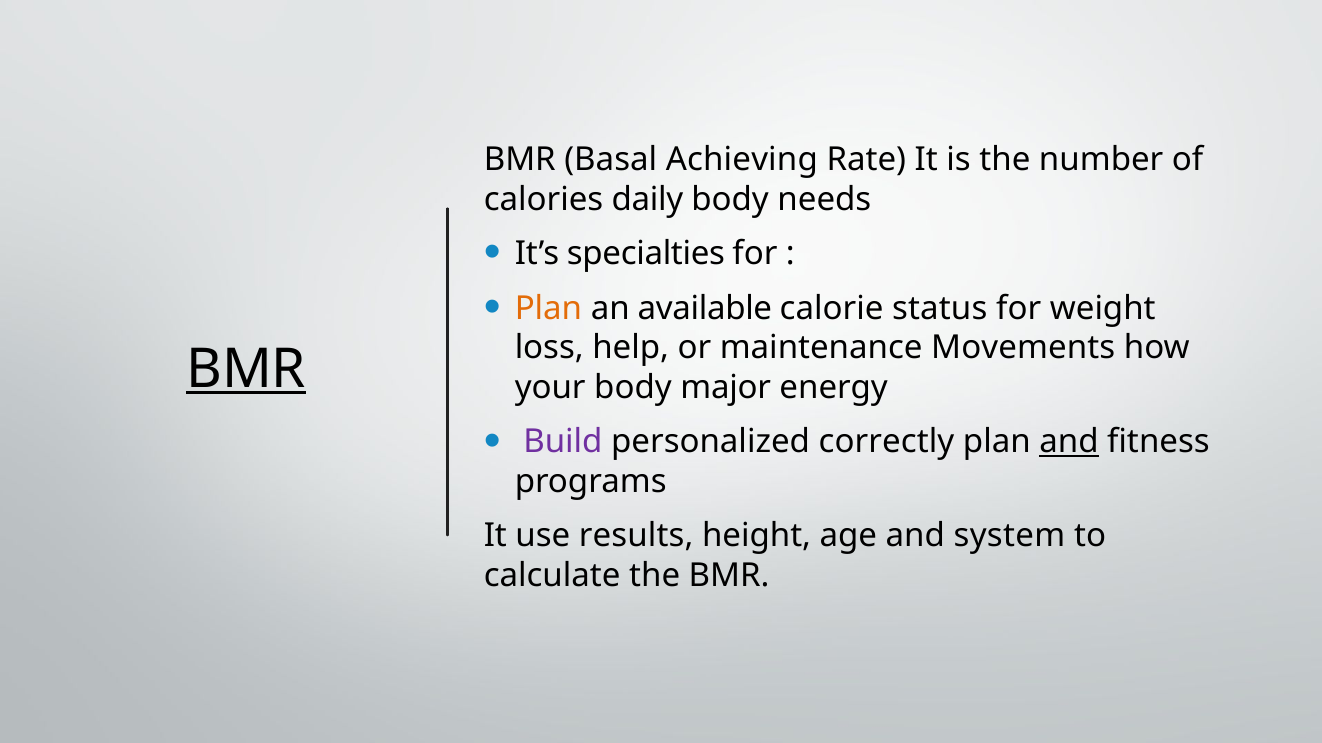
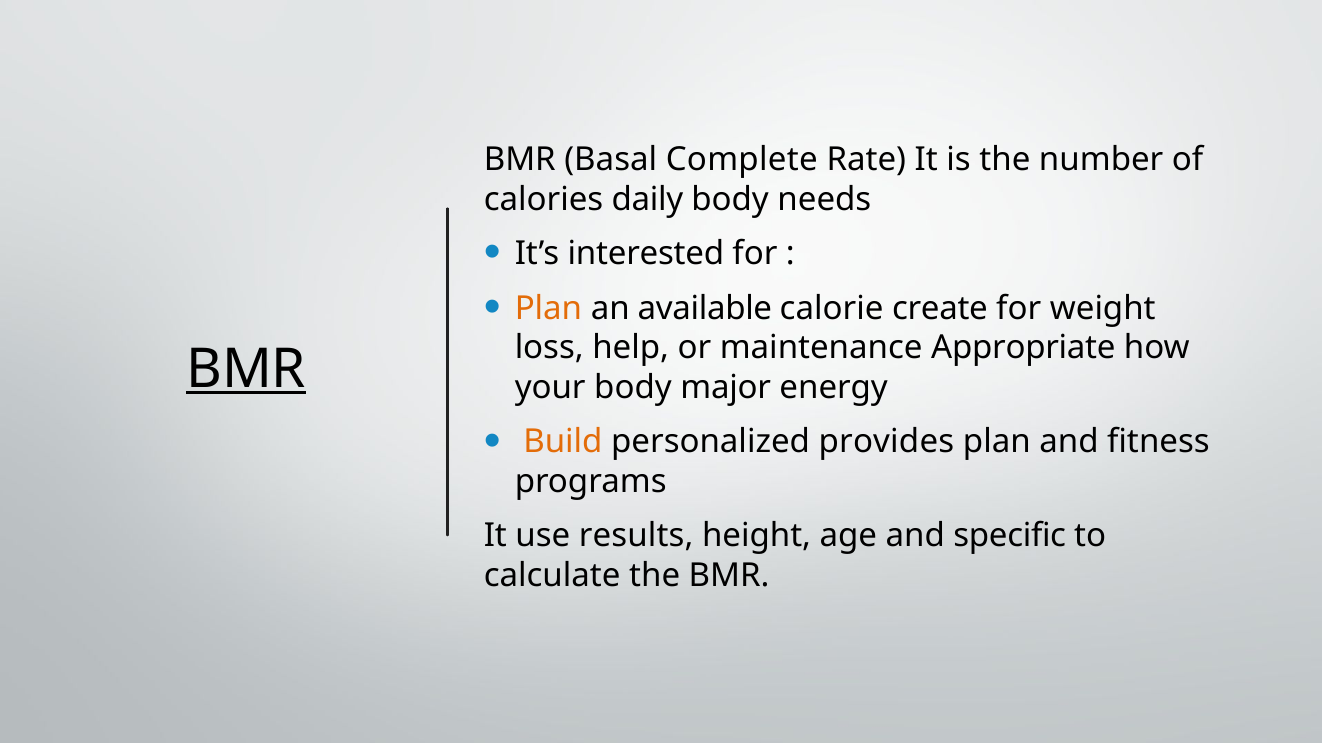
Achieving: Achieving -> Complete
specialties: specialties -> interested
status: status -> create
Movements: Movements -> Appropriate
Build colour: purple -> orange
correctly: correctly -> provides
and at (1069, 442) underline: present -> none
system: system -> specific
